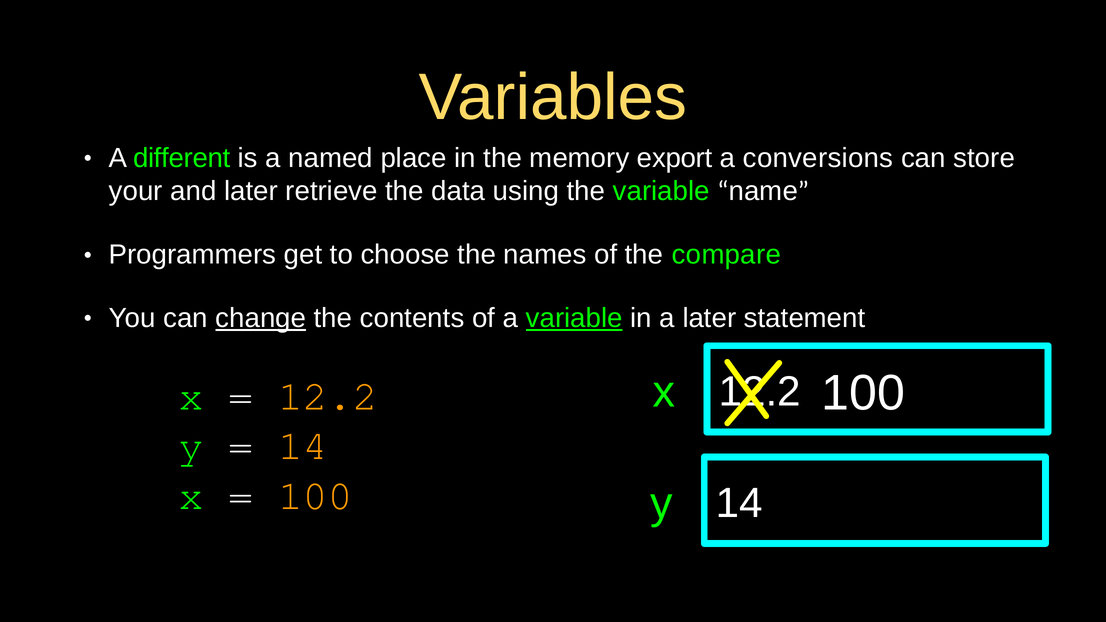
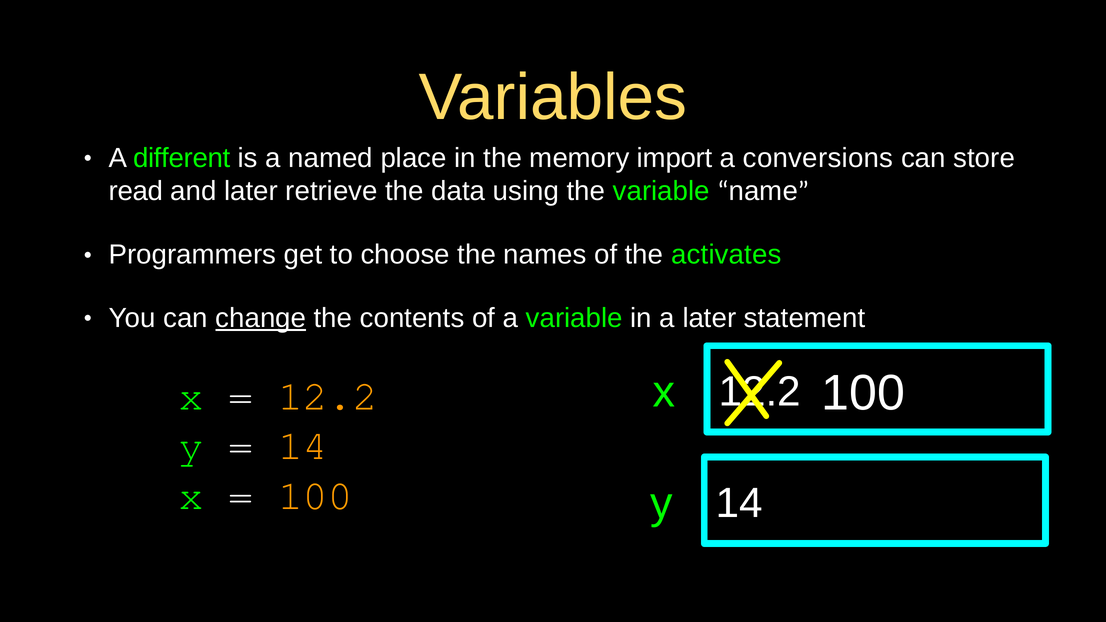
export: export -> import
your: your -> read
compare: compare -> activates
variable at (574, 318) underline: present -> none
